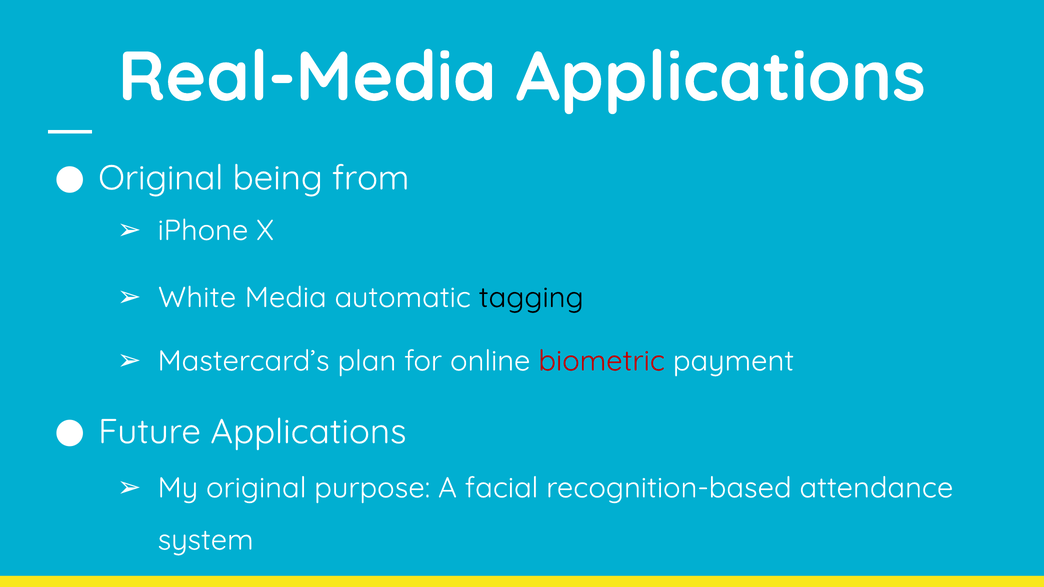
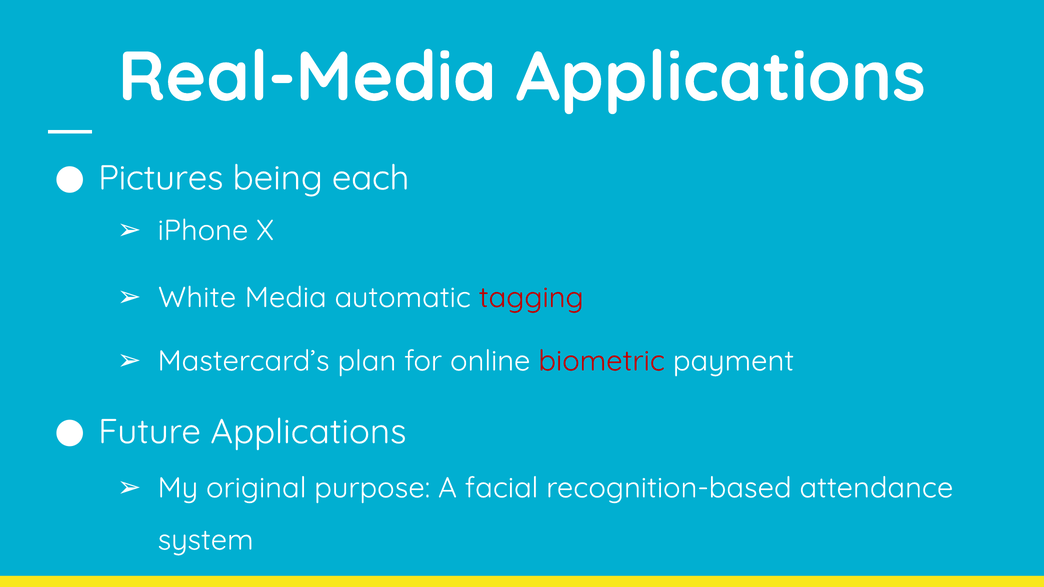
Original at (161, 178): Original -> Pictures
from: from -> each
tagging colour: black -> red
